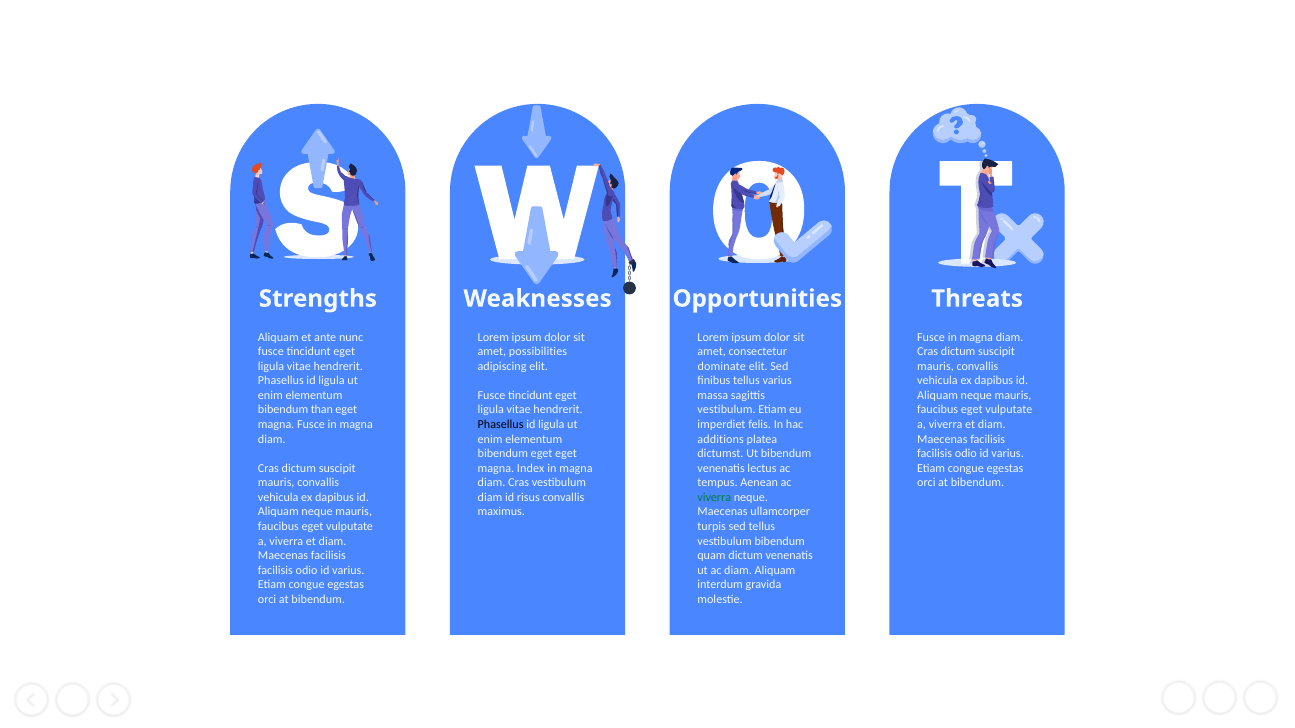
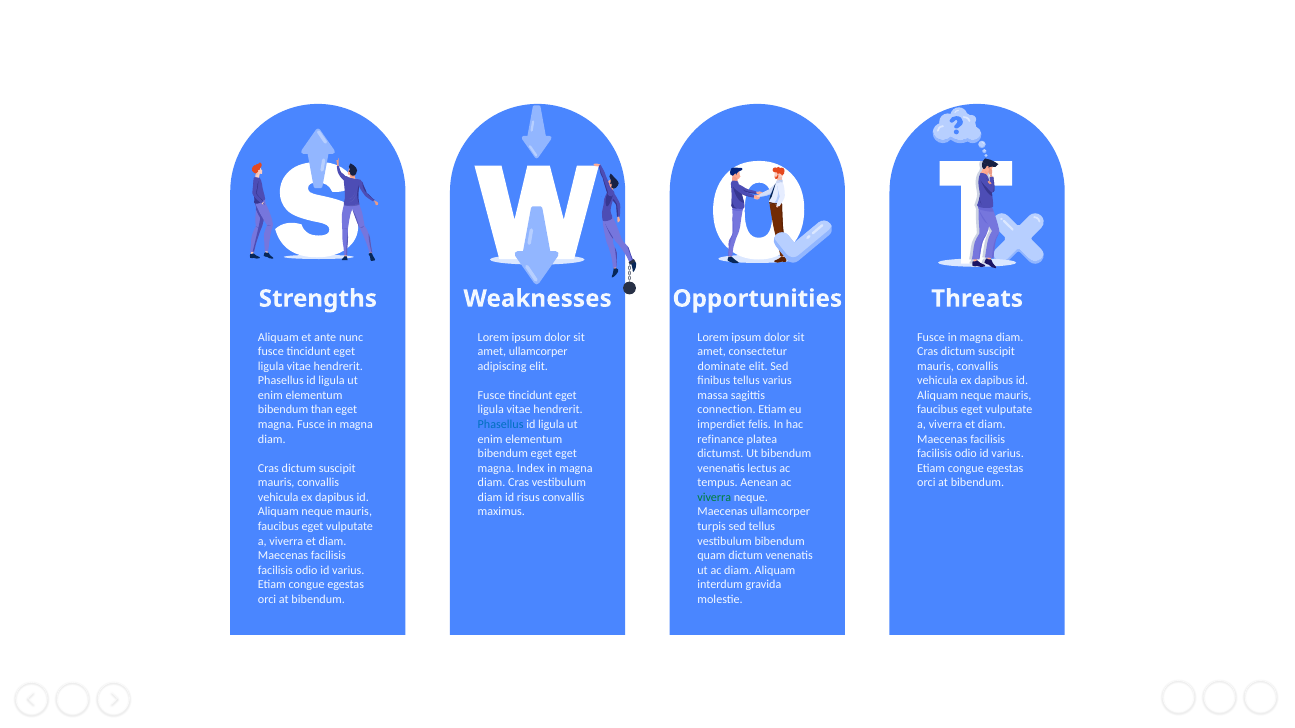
amet possibilities: possibilities -> ullamcorper
vestibulum at (727, 410): vestibulum -> connection
Phasellus at (501, 425) colour: black -> blue
additions: additions -> refinance
